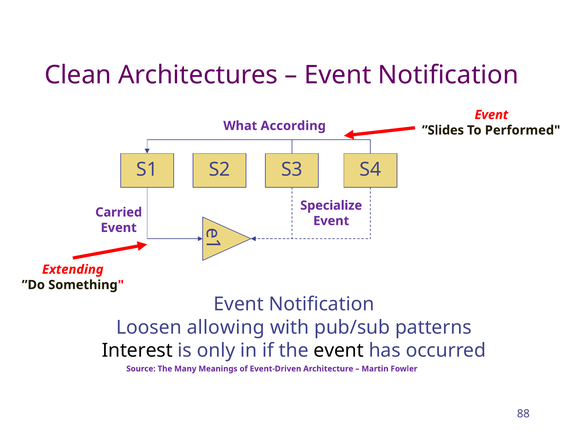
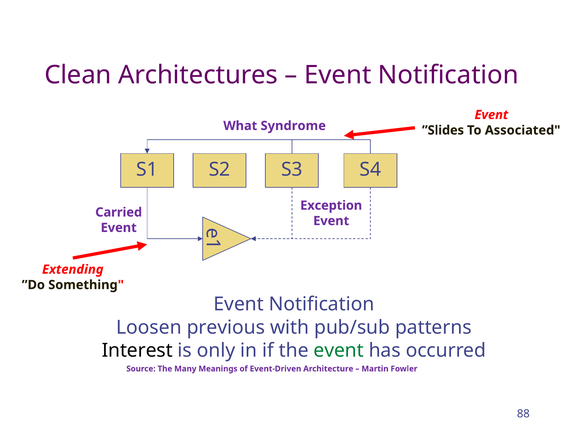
According: According -> Syndrome
Performed: Performed -> Associated
Specialize: Specialize -> Exception
allowing: allowing -> previous
event at (339, 351) colour: black -> green
